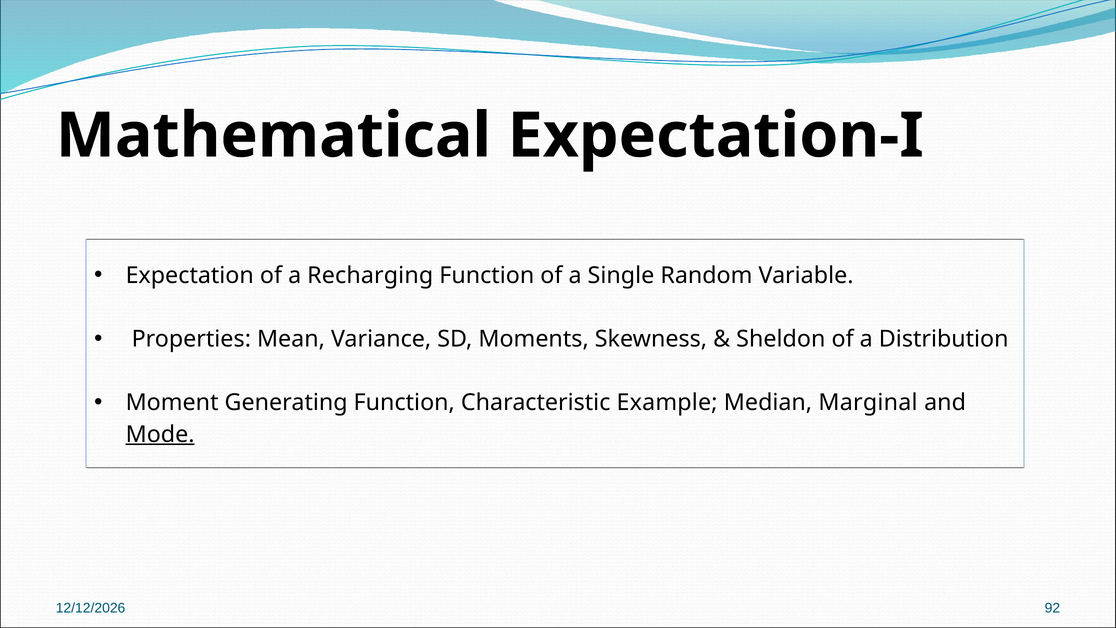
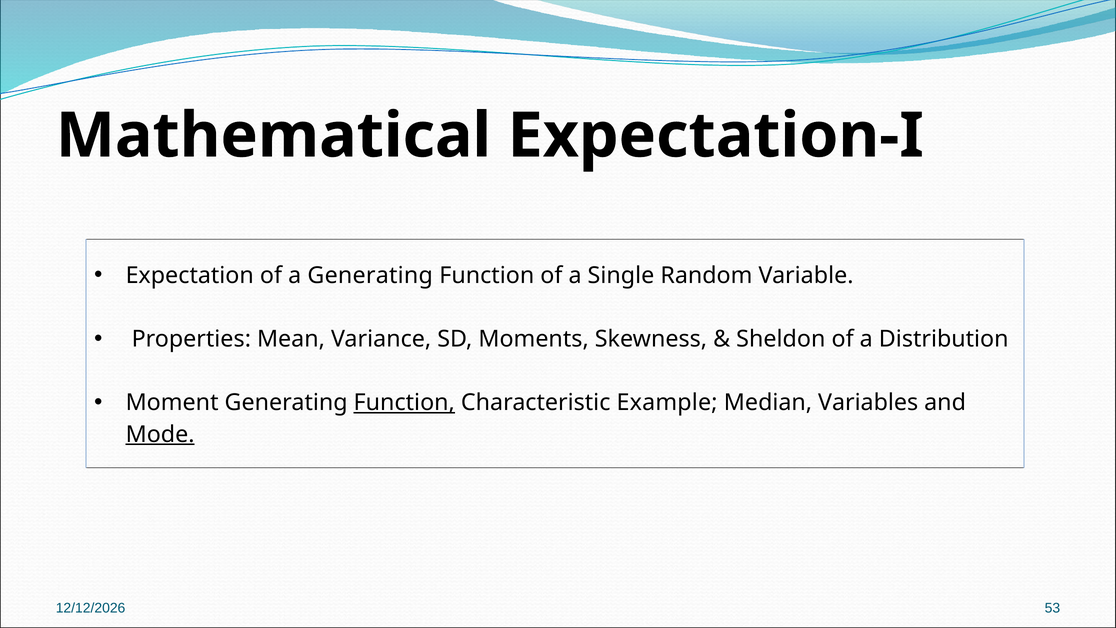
a Recharging: Recharging -> Generating
Function at (404, 402) underline: none -> present
Marginal: Marginal -> Variables
92: 92 -> 53
